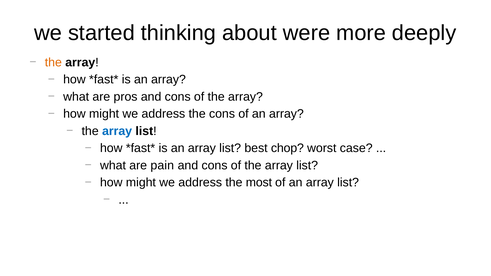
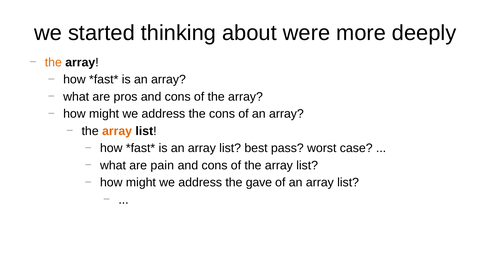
array at (117, 131) colour: blue -> orange
chop: chop -> pass
most: most -> gave
